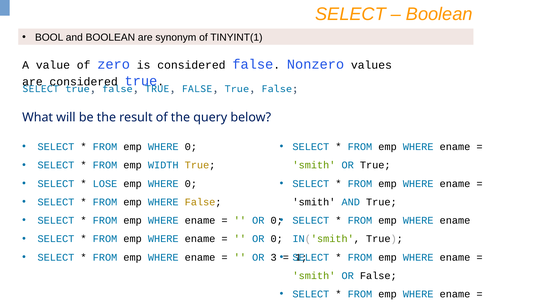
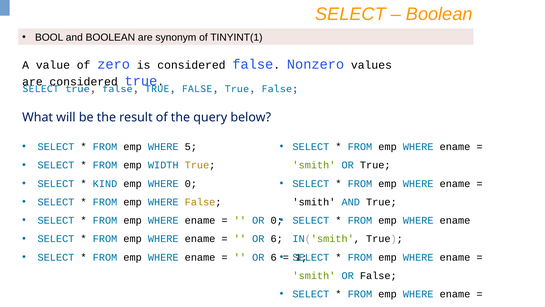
FROM emp WHERE 0: 0 -> 5
LOSE: LOSE -> KIND
0 at (277, 239): 0 -> 6
3 at (274, 257): 3 -> 6
